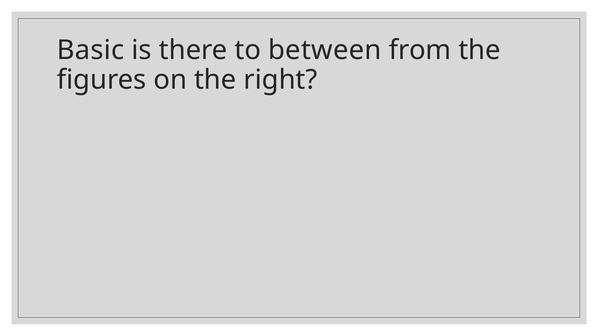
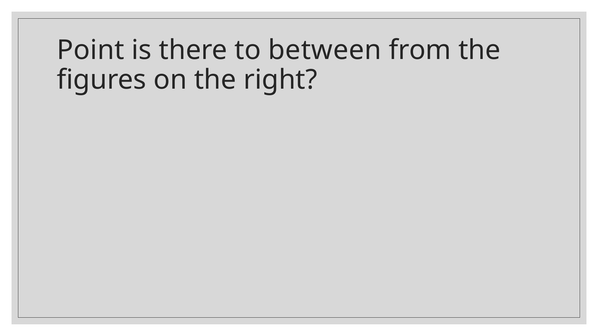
Basic: Basic -> Point
